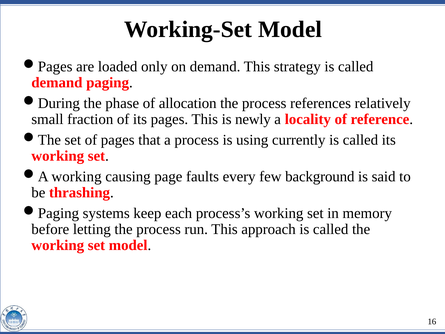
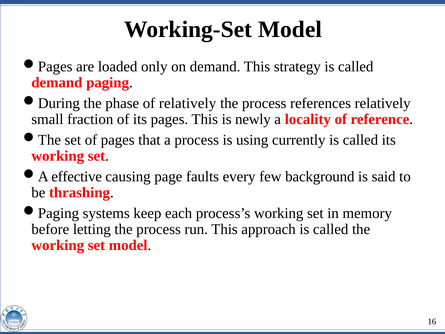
of allocation: allocation -> relatively
working at (77, 176): working -> effective
